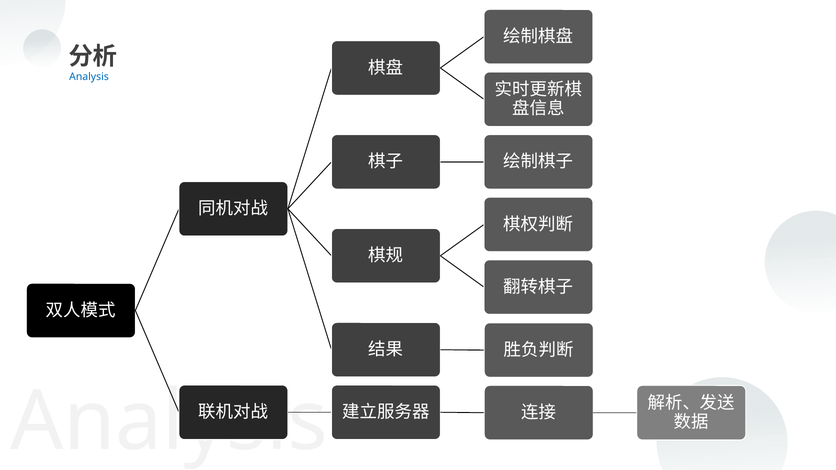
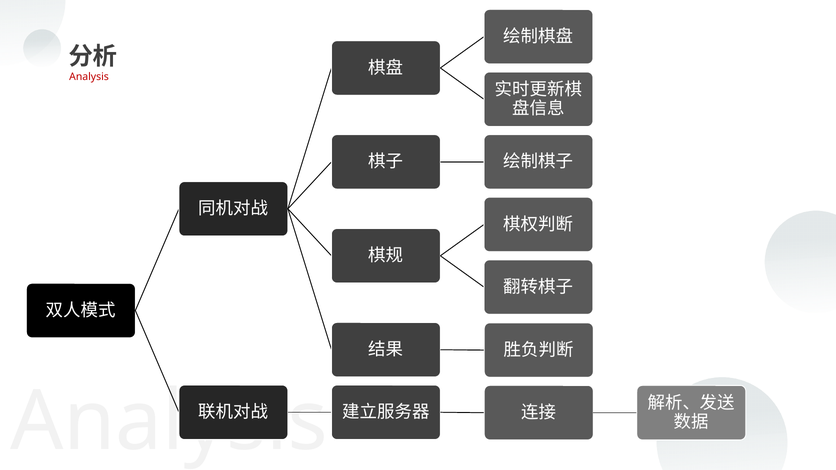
Analysis at (89, 77) colour: blue -> red
